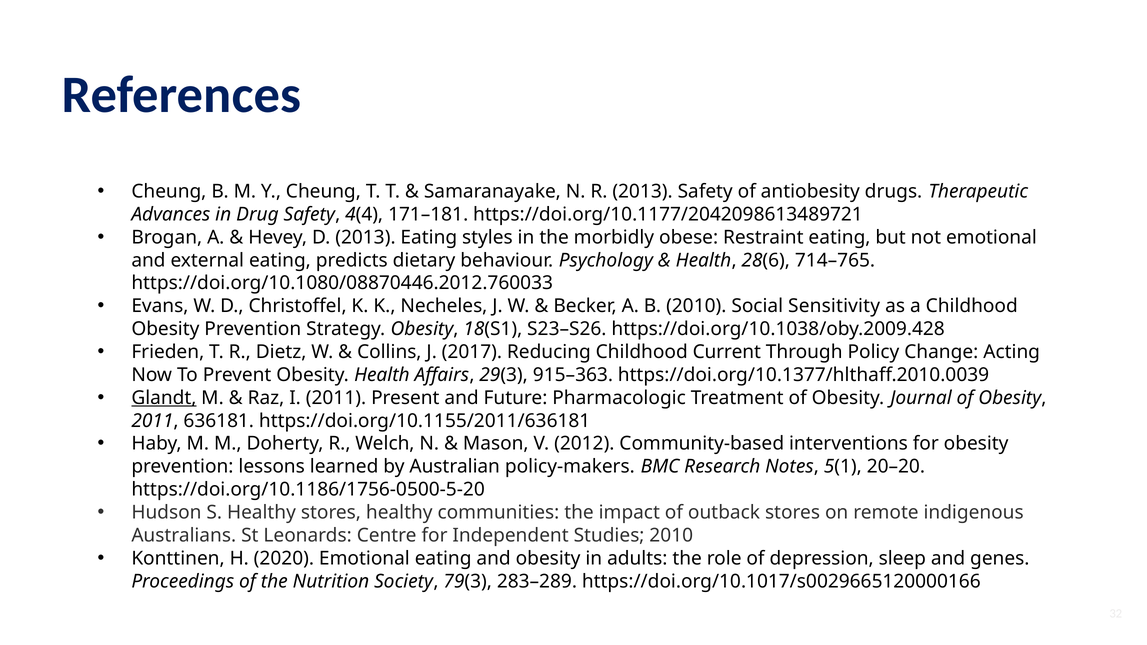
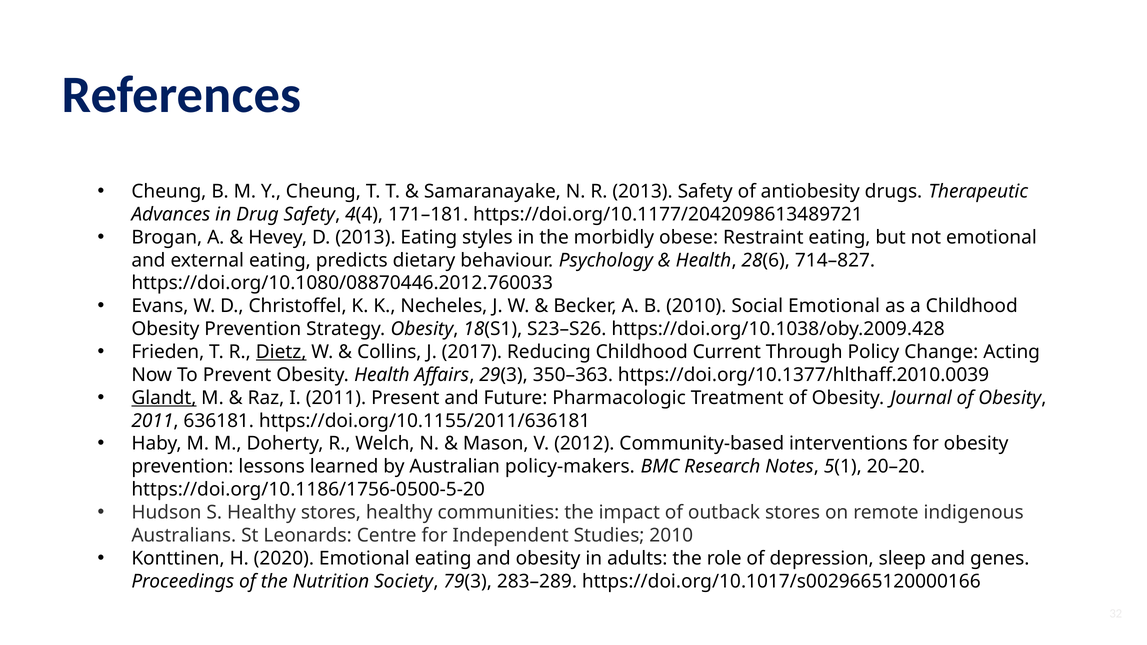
714–765: 714–765 -> 714–827
Social Sensitivity: Sensitivity -> Emotional
Dietz underline: none -> present
915–363: 915–363 -> 350–363
